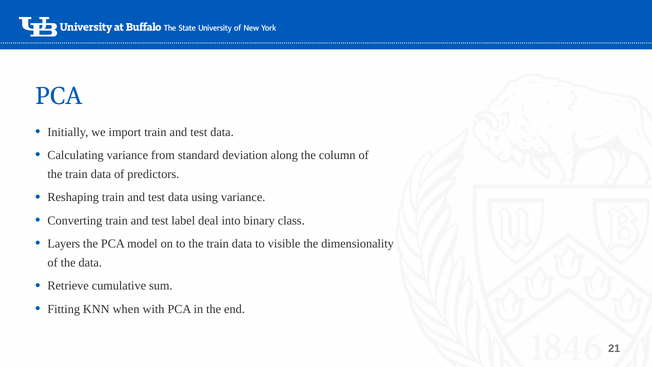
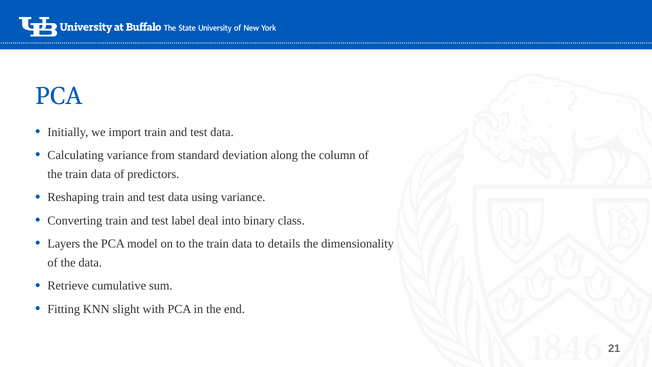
visible: visible -> details
when: when -> slight
